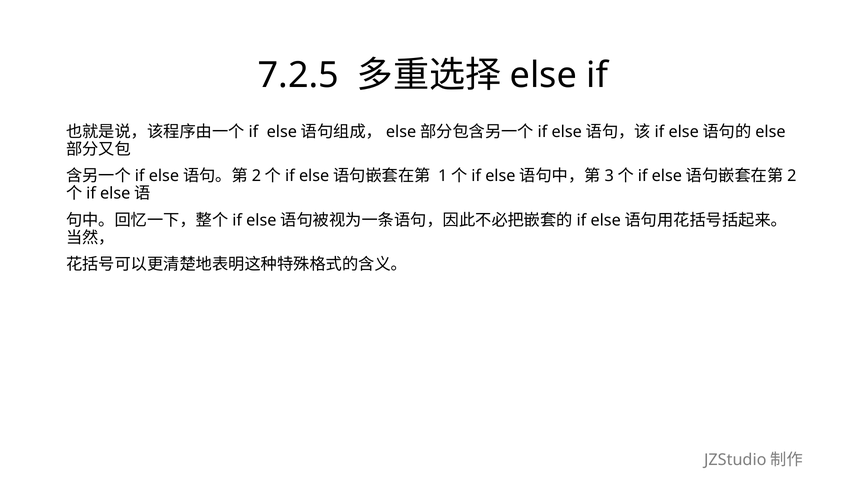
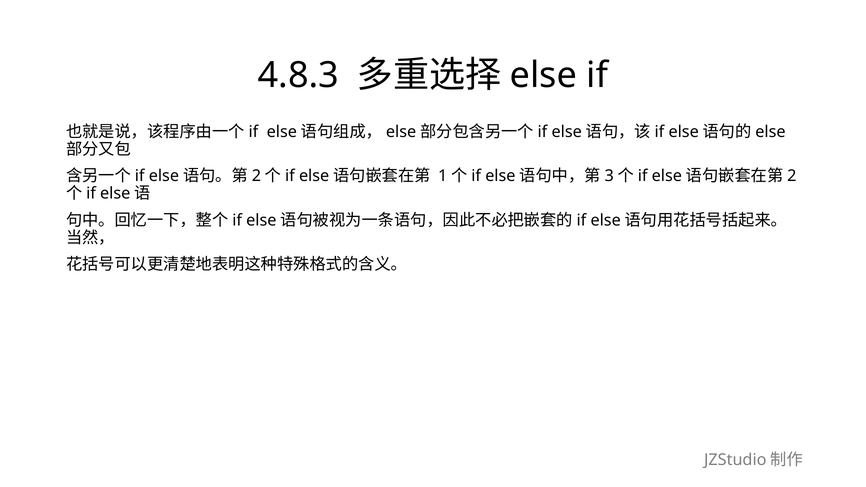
7.2.5: 7.2.5 -> 4.8.3
